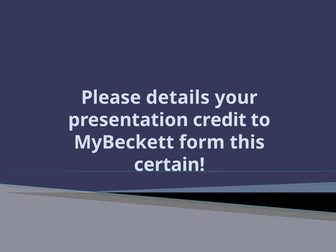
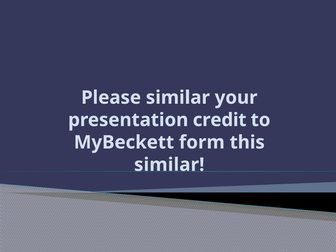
Please details: details -> similar
certain at (169, 165): certain -> similar
